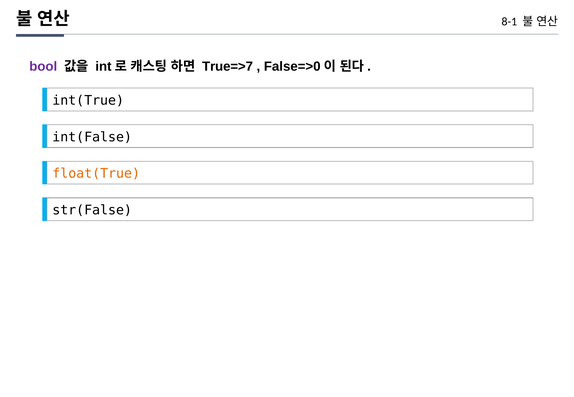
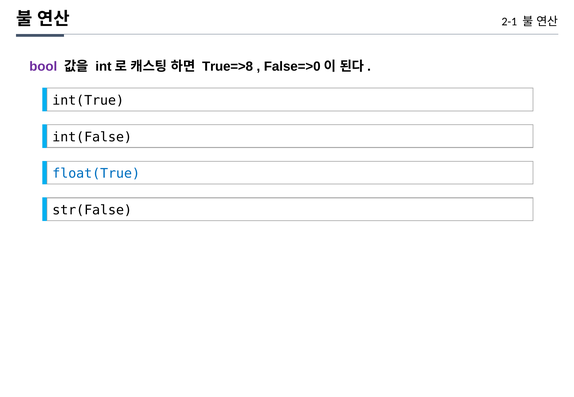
8-1: 8-1 -> 2-1
True=>7: True=>7 -> True=>8
float(True colour: orange -> blue
